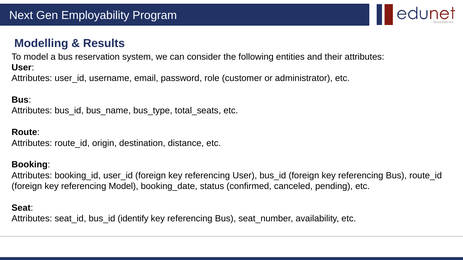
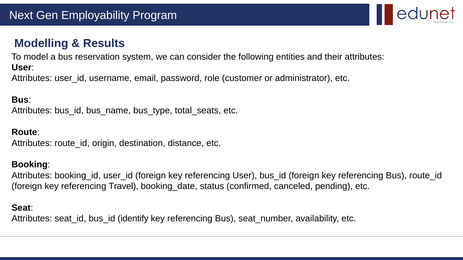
referencing Model: Model -> Travel
